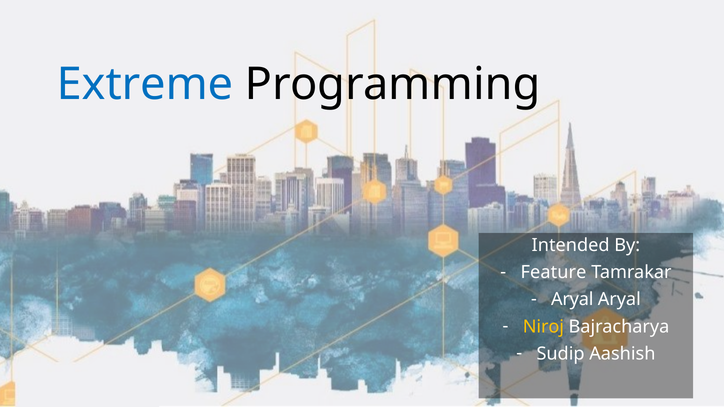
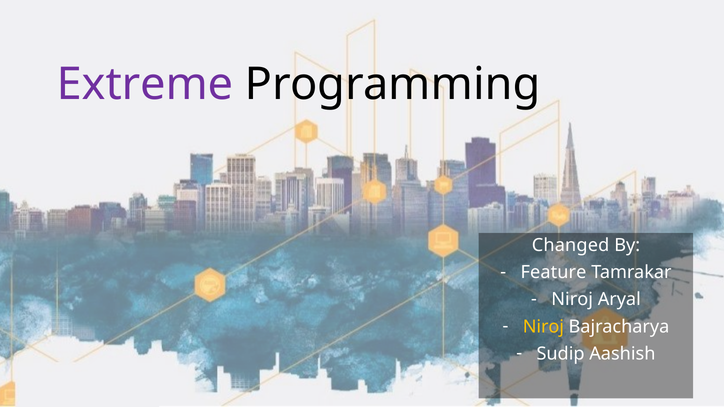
Extreme colour: blue -> purple
Intended: Intended -> Changed
Aryal at (572, 300): Aryal -> Niroj
